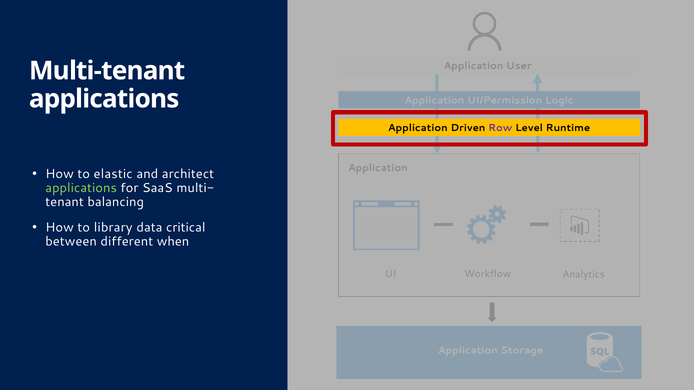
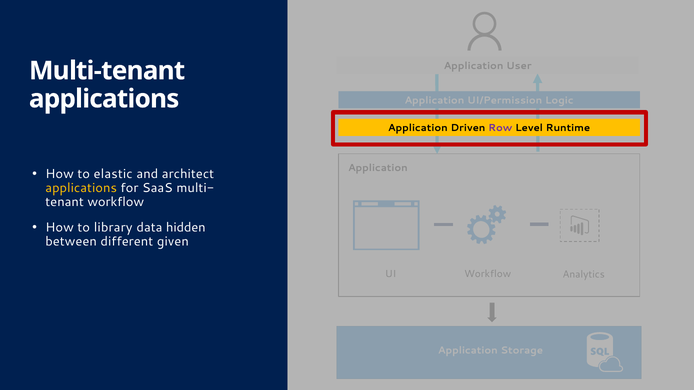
applications at (81, 188) colour: light green -> yellow
balancing at (116, 202): balancing -> workflow
critical: critical -> hidden
when: when -> given
